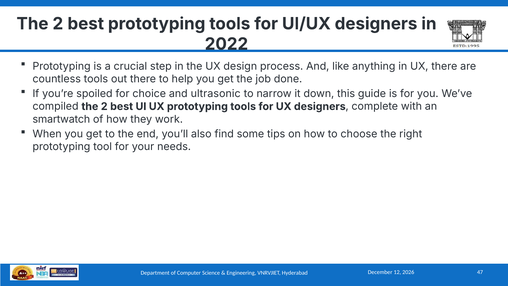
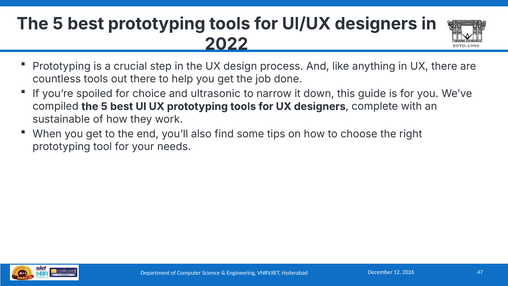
2 at (58, 24): 2 -> 5
compiled the 2: 2 -> 5
smartwatch: smartwatch -> sustainable
